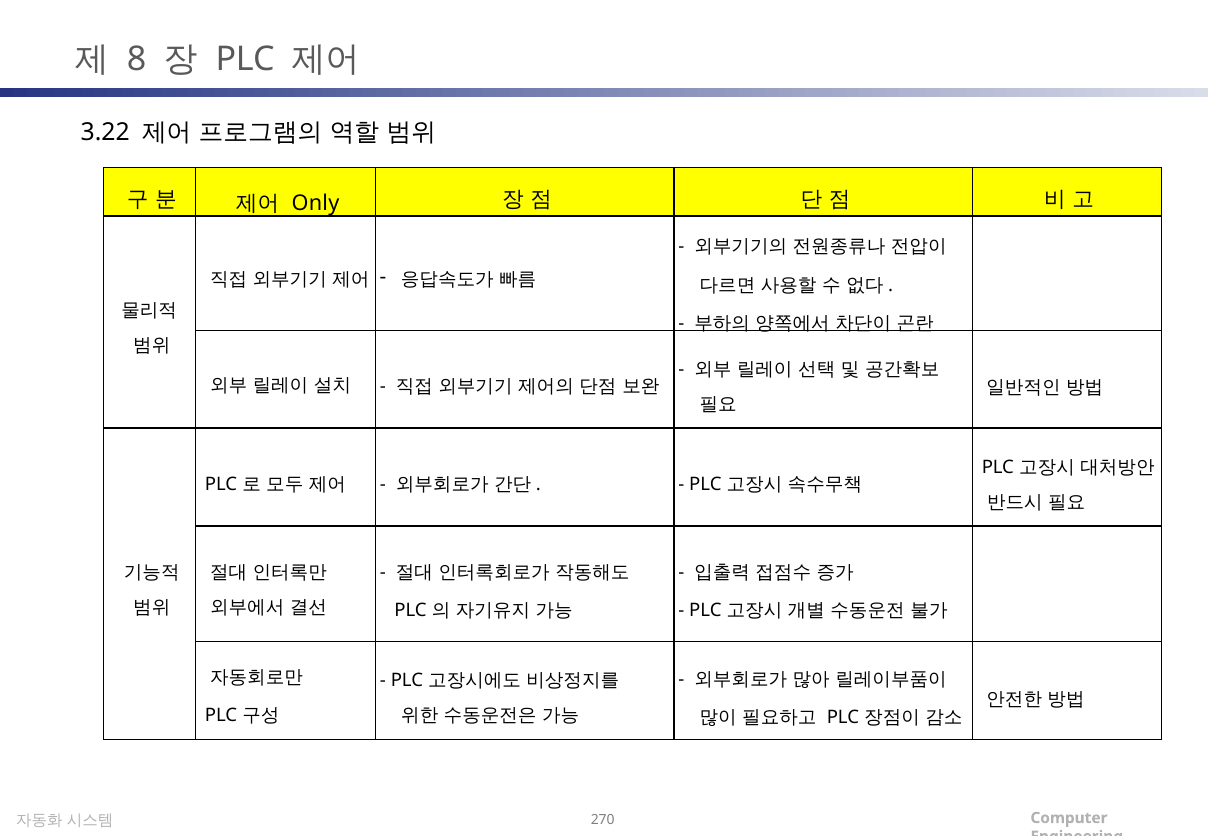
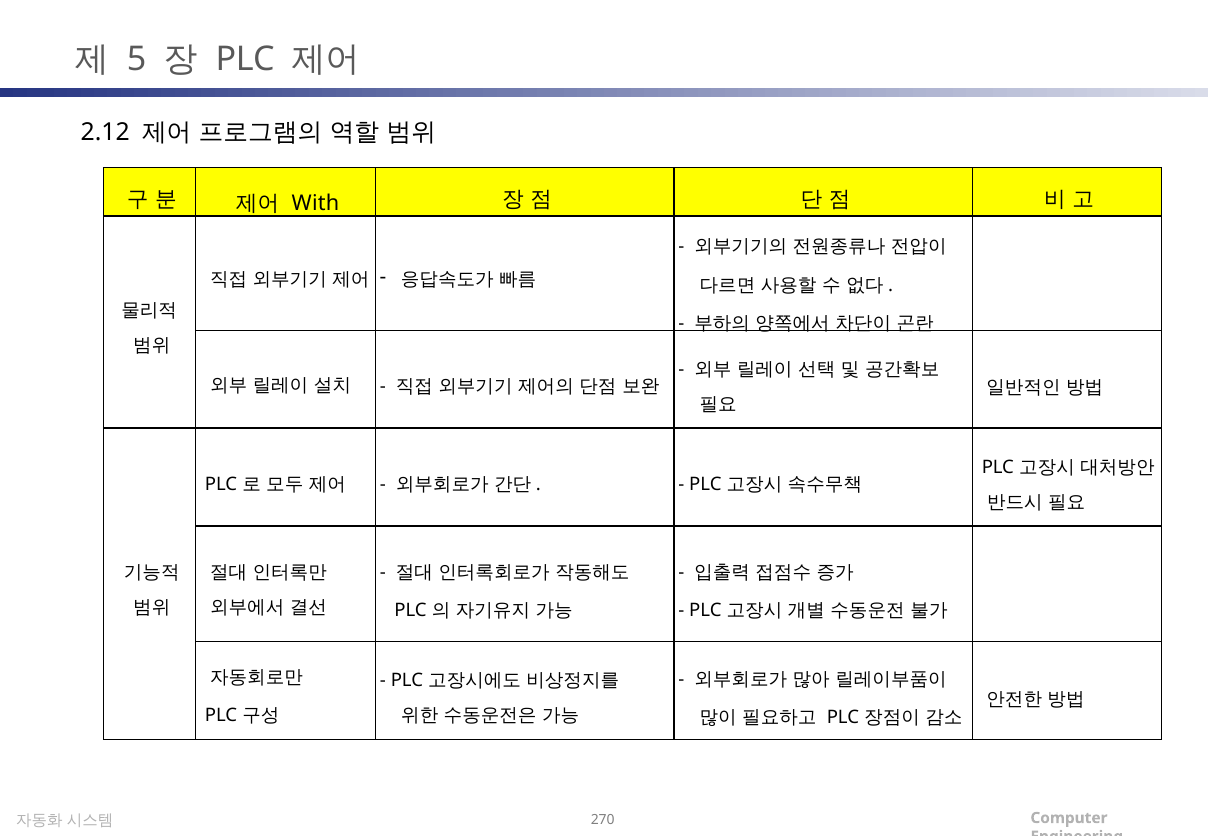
8: 8 -> 5
3.22: 3.22 -> 2.12
Only: Only -> With
